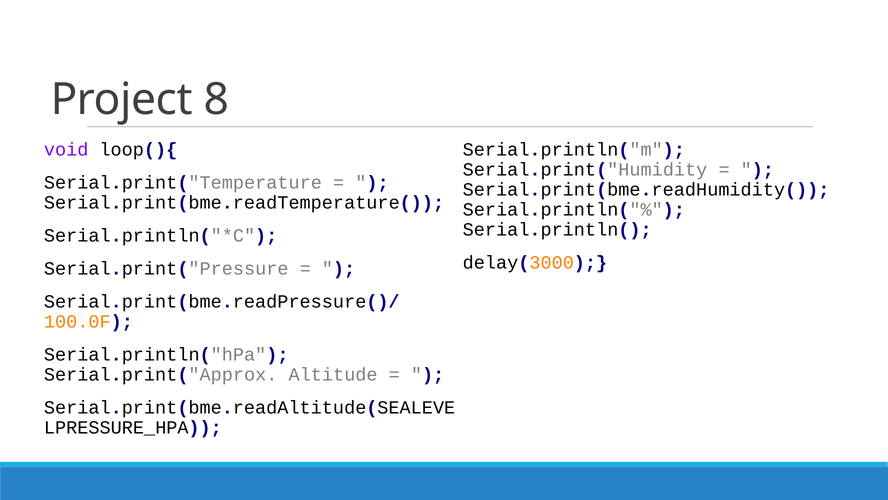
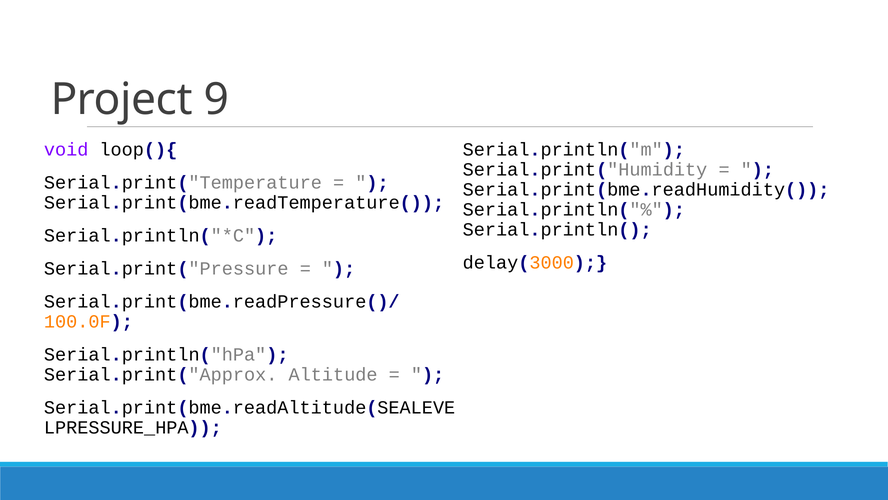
8: 8 -> 9
